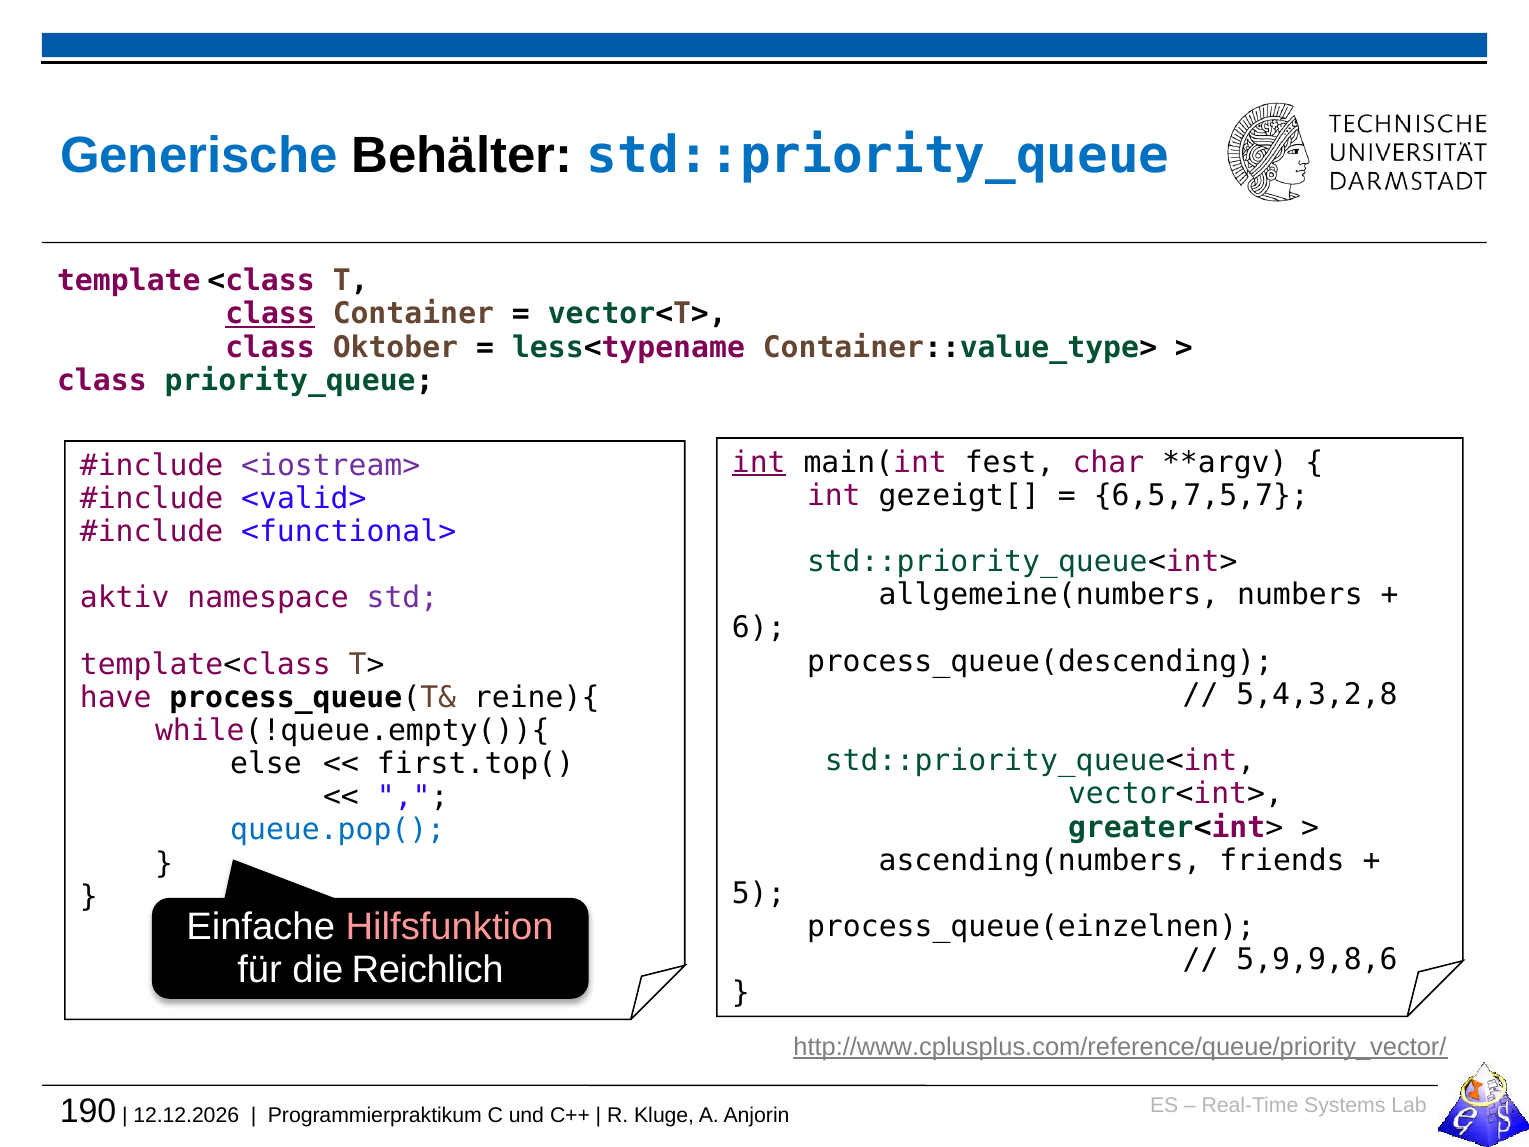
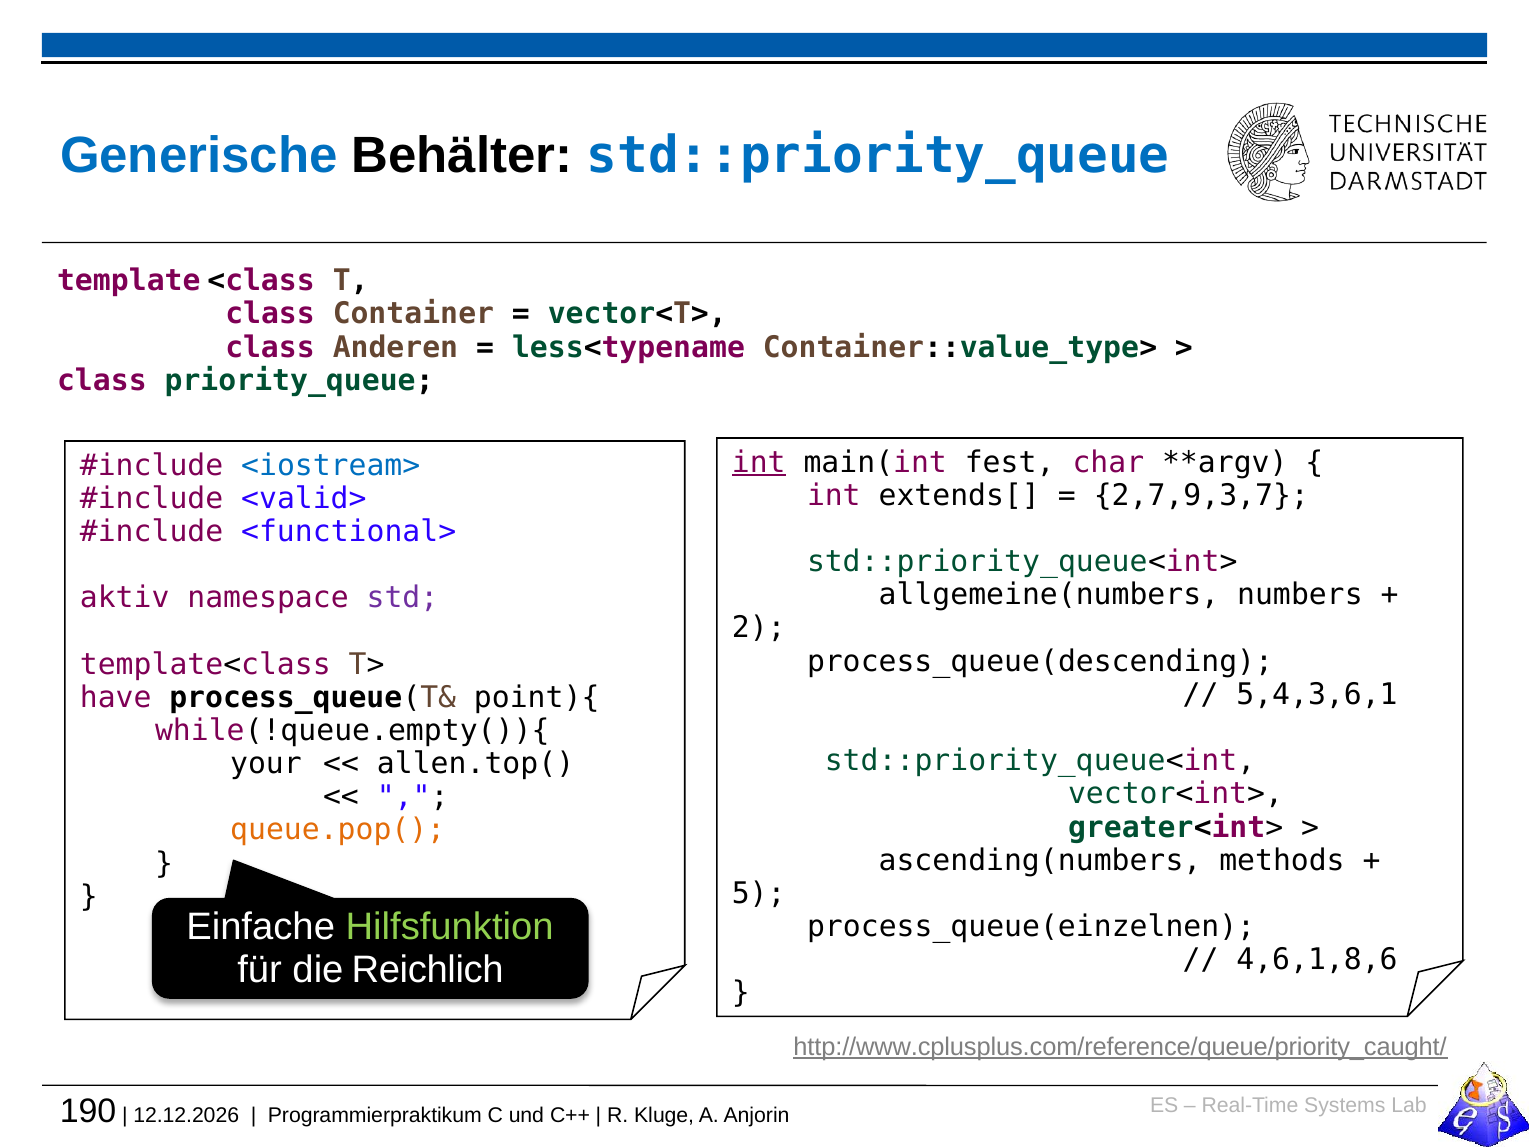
class at (270, 314) underline: present -> none
Oktober: Oktober -> Anderen
<iostream> colour: purple -> blue
gezeigt[: gezeigt[ -> extends[
6,5,7,5,7: 6,5,7,5,7 -> 2,7,9,3,7
6: 6 -> 2
5,4,3,2,8: 5,4,3,2,8 -> 5,4,3,6,1
reine){: reine){ -> point){
else: else -> your
first.top(: first.top( -> allen.top(
queue.pop( colour: blue -> orange
friends: friends -> methods
Hilfsfunktion colour: pink -> light green
5,9,9,8,6: 5,9,9,8,6 -> 4,6,1,8,6
http://www.cplusplus.com/reference/queue/priority_vector/: http://www.cplusplus.com/reference/queue/priority_vector/ -> http://www.cplusplus.com/reference/queue/priority_caught/
